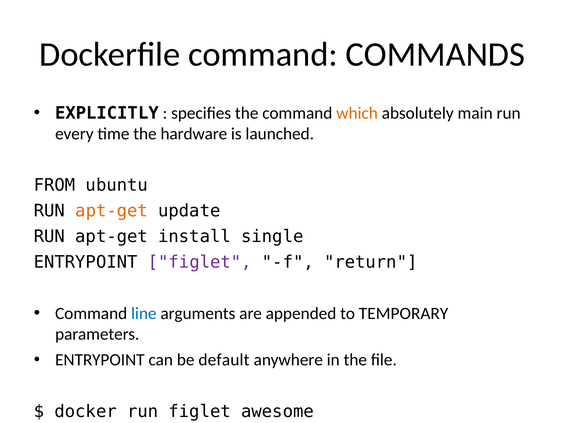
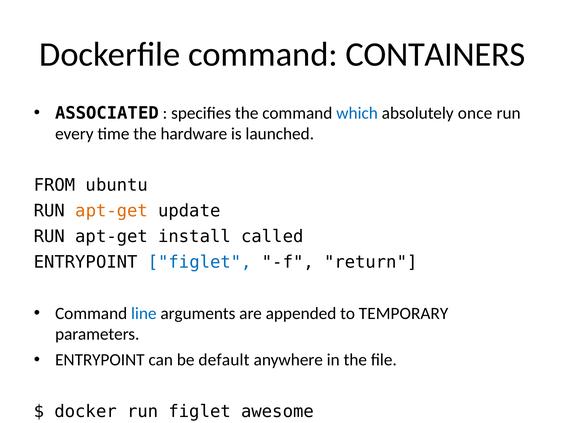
COMMANDS: COMMANDS -> CONTAINERS
EXPLICITLY: EXPLICITLY -> ASSOCIATED
which colour: orange -> blue
main: main -> once
single: single -> called
figlet at (200, 263) colour: purple -> blue
